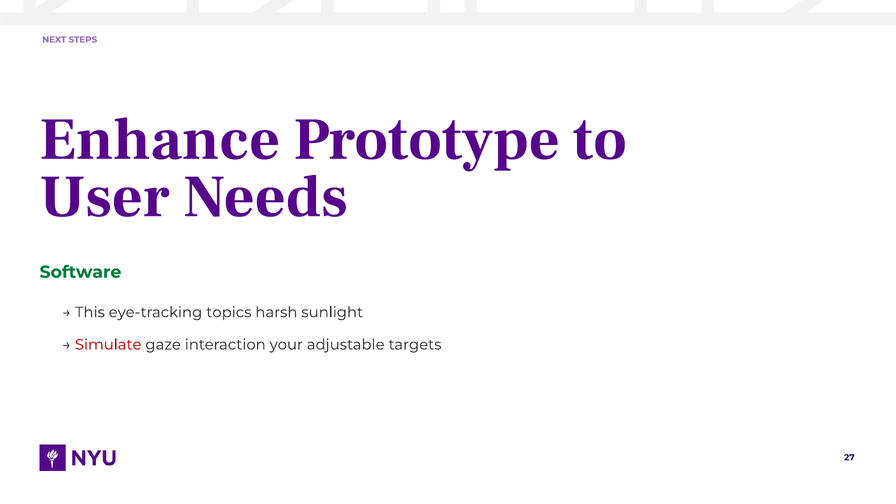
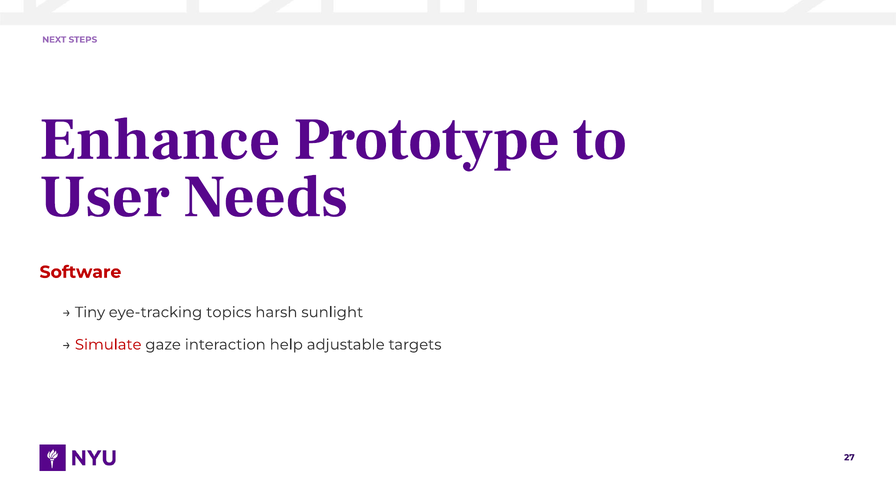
Software colour: green -> red
This: This -> Tiny
your: your -> help
